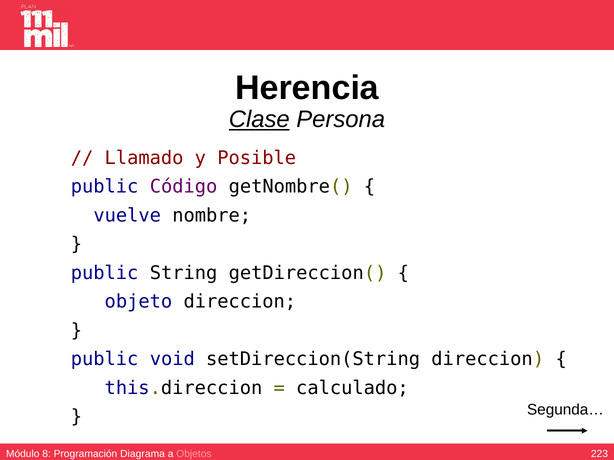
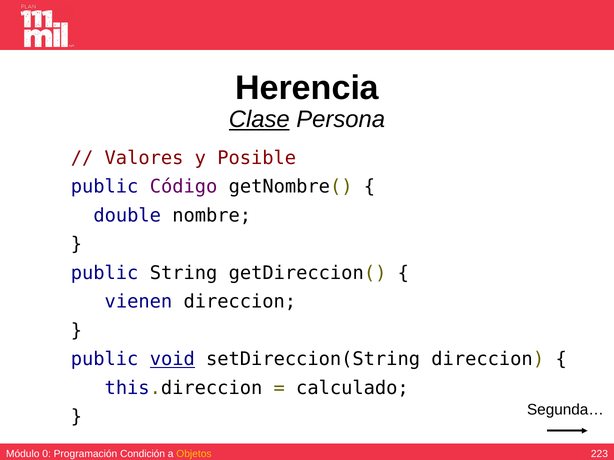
Llamado: Llamado -> Valores
vuelve: vuelve -> double
objeto: objeto -> vienen
void underline: none -> present
8: 8 -> 0
Diagrama: Diagrama -> Condición
Objetos colour: pink -> yellow
